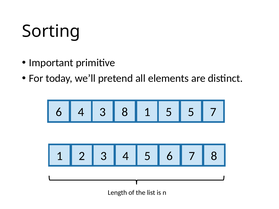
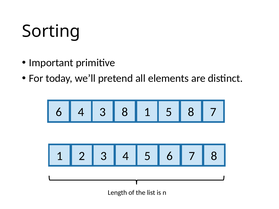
5 5: 5 -> 8
